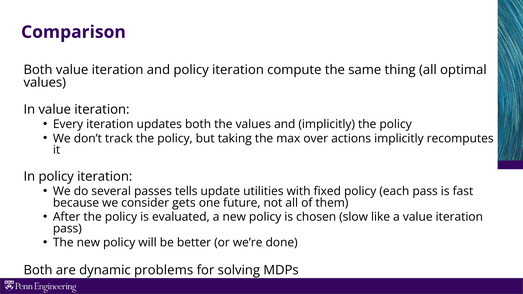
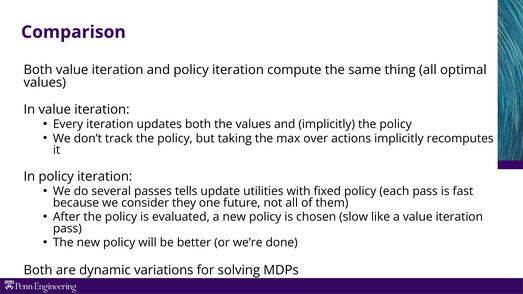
gets: gets -> they
problems: problems -> variations
